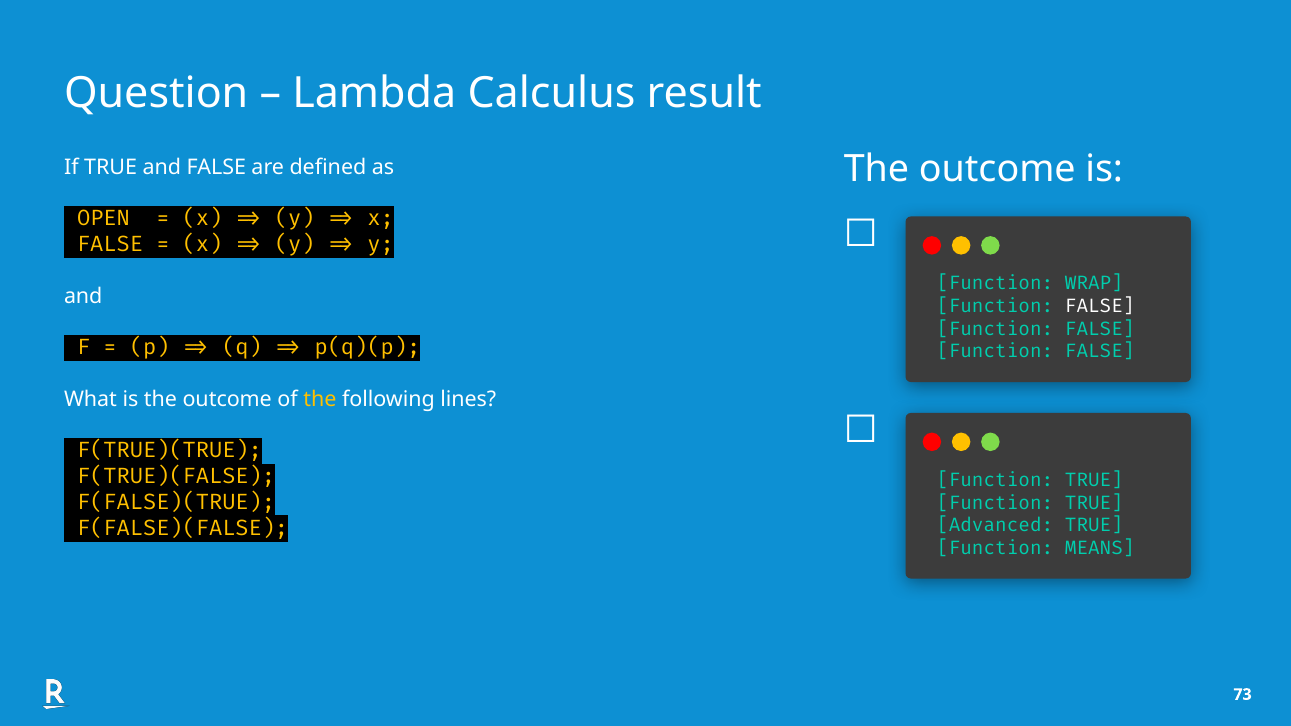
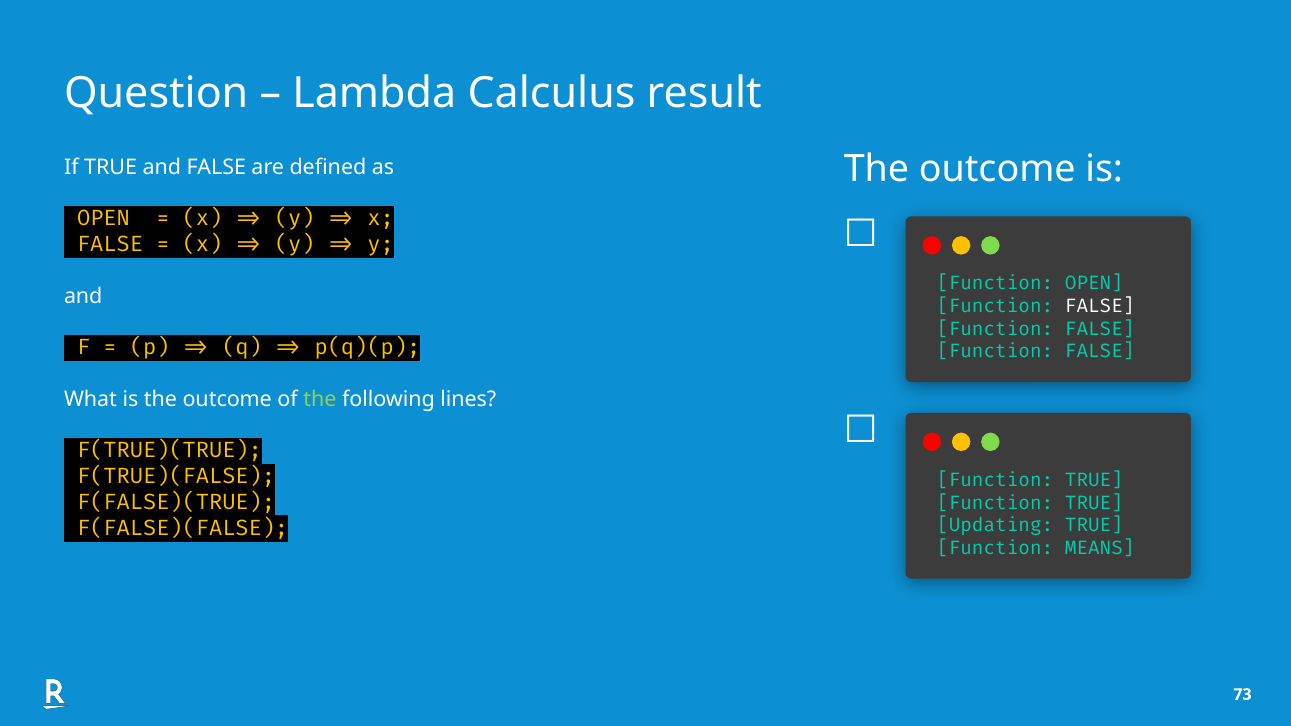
Function WRAP: WRAP -> OPEN
the at (320, 399) colour: yellow -> light green
Advanced: Advanced -> Updating
